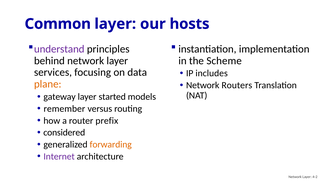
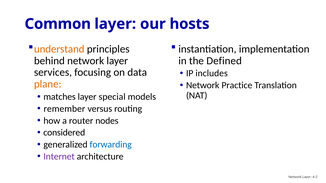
understand colour: purple -> orange
Scheme: Scheme -> Defined
Routers: Routers -> Practice
gateway: gateway -> matches
started: started -> special
prefix: prefix -> nodes
forwarding colour: orange -> blue
